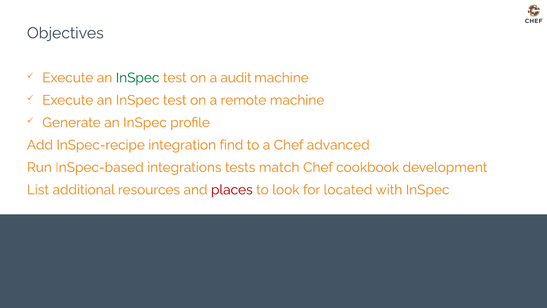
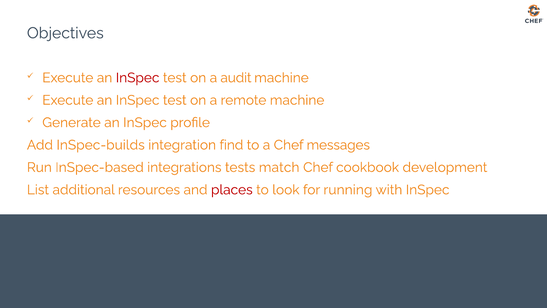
InSpec at (138, 78) colour: green -> red
InSpec-recipe: InSpec-recipe -> InSpec-builds
advanced: advanced -> messages
located: located -> running
